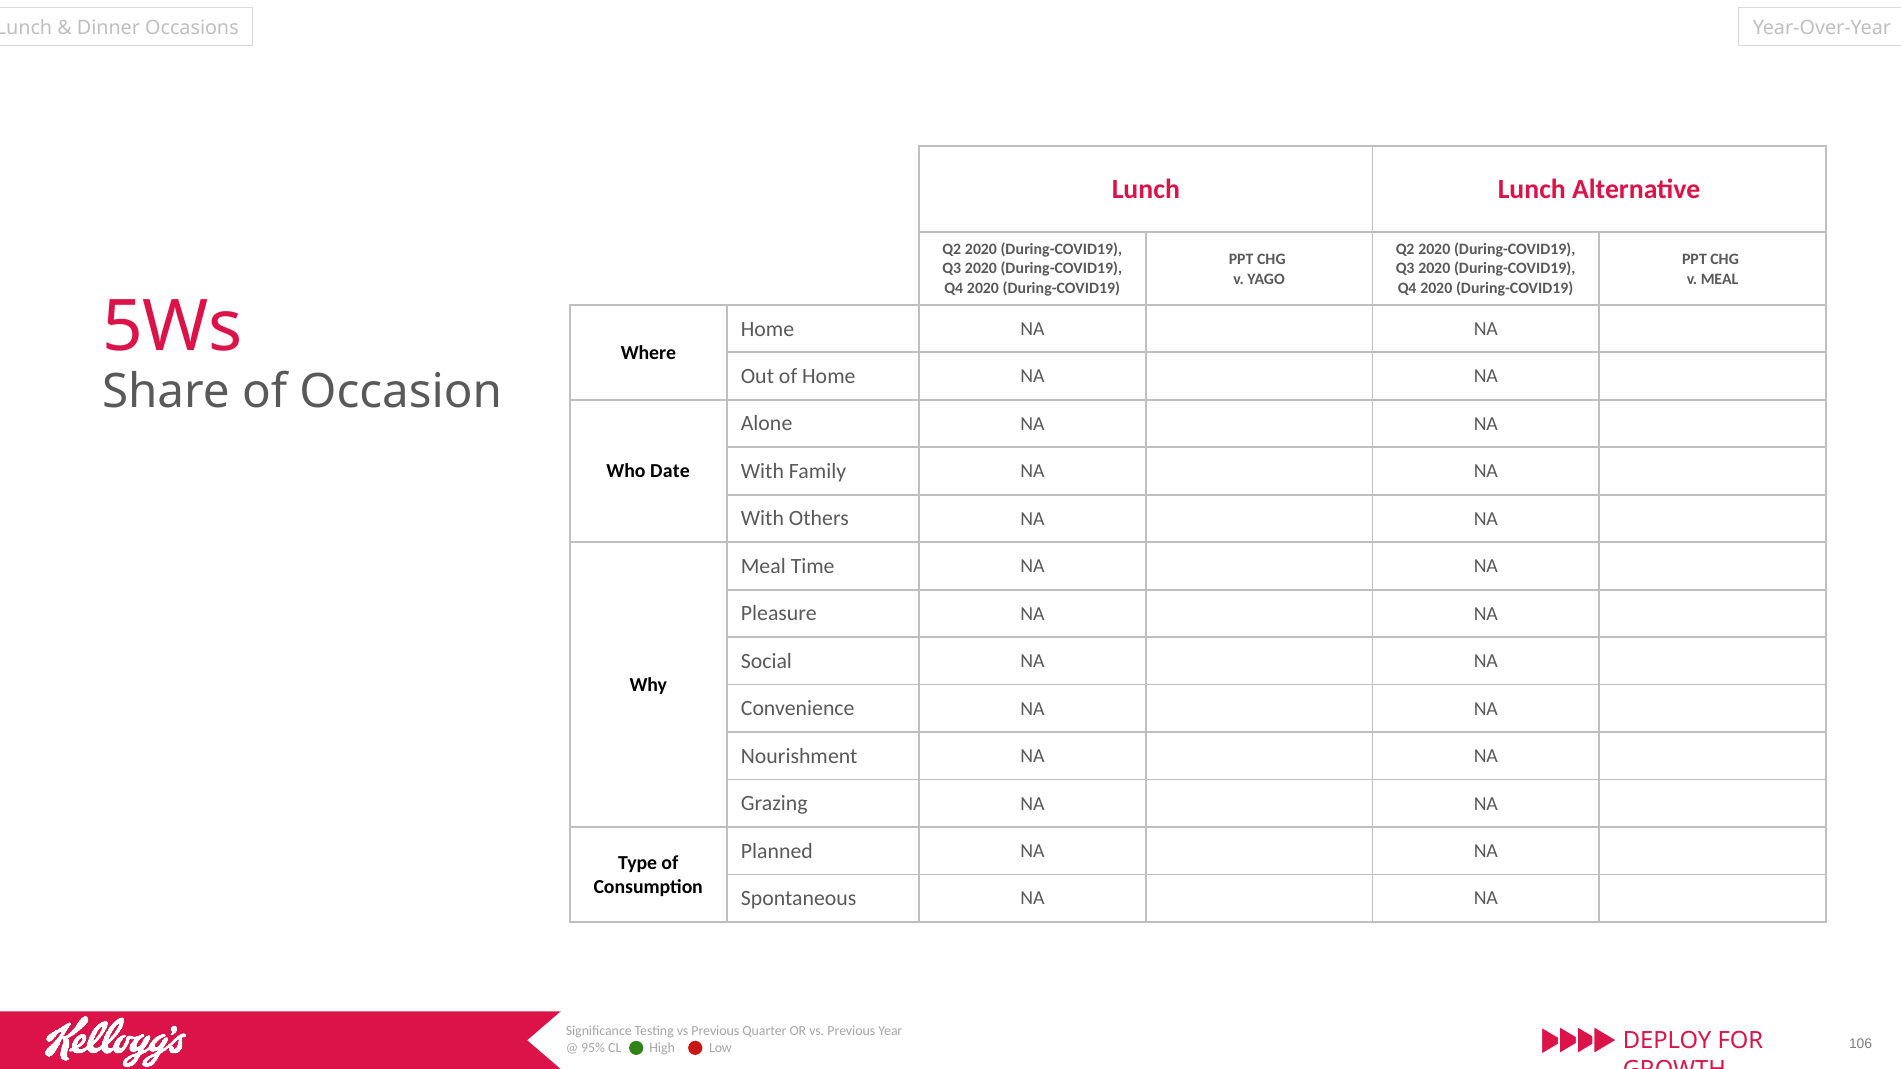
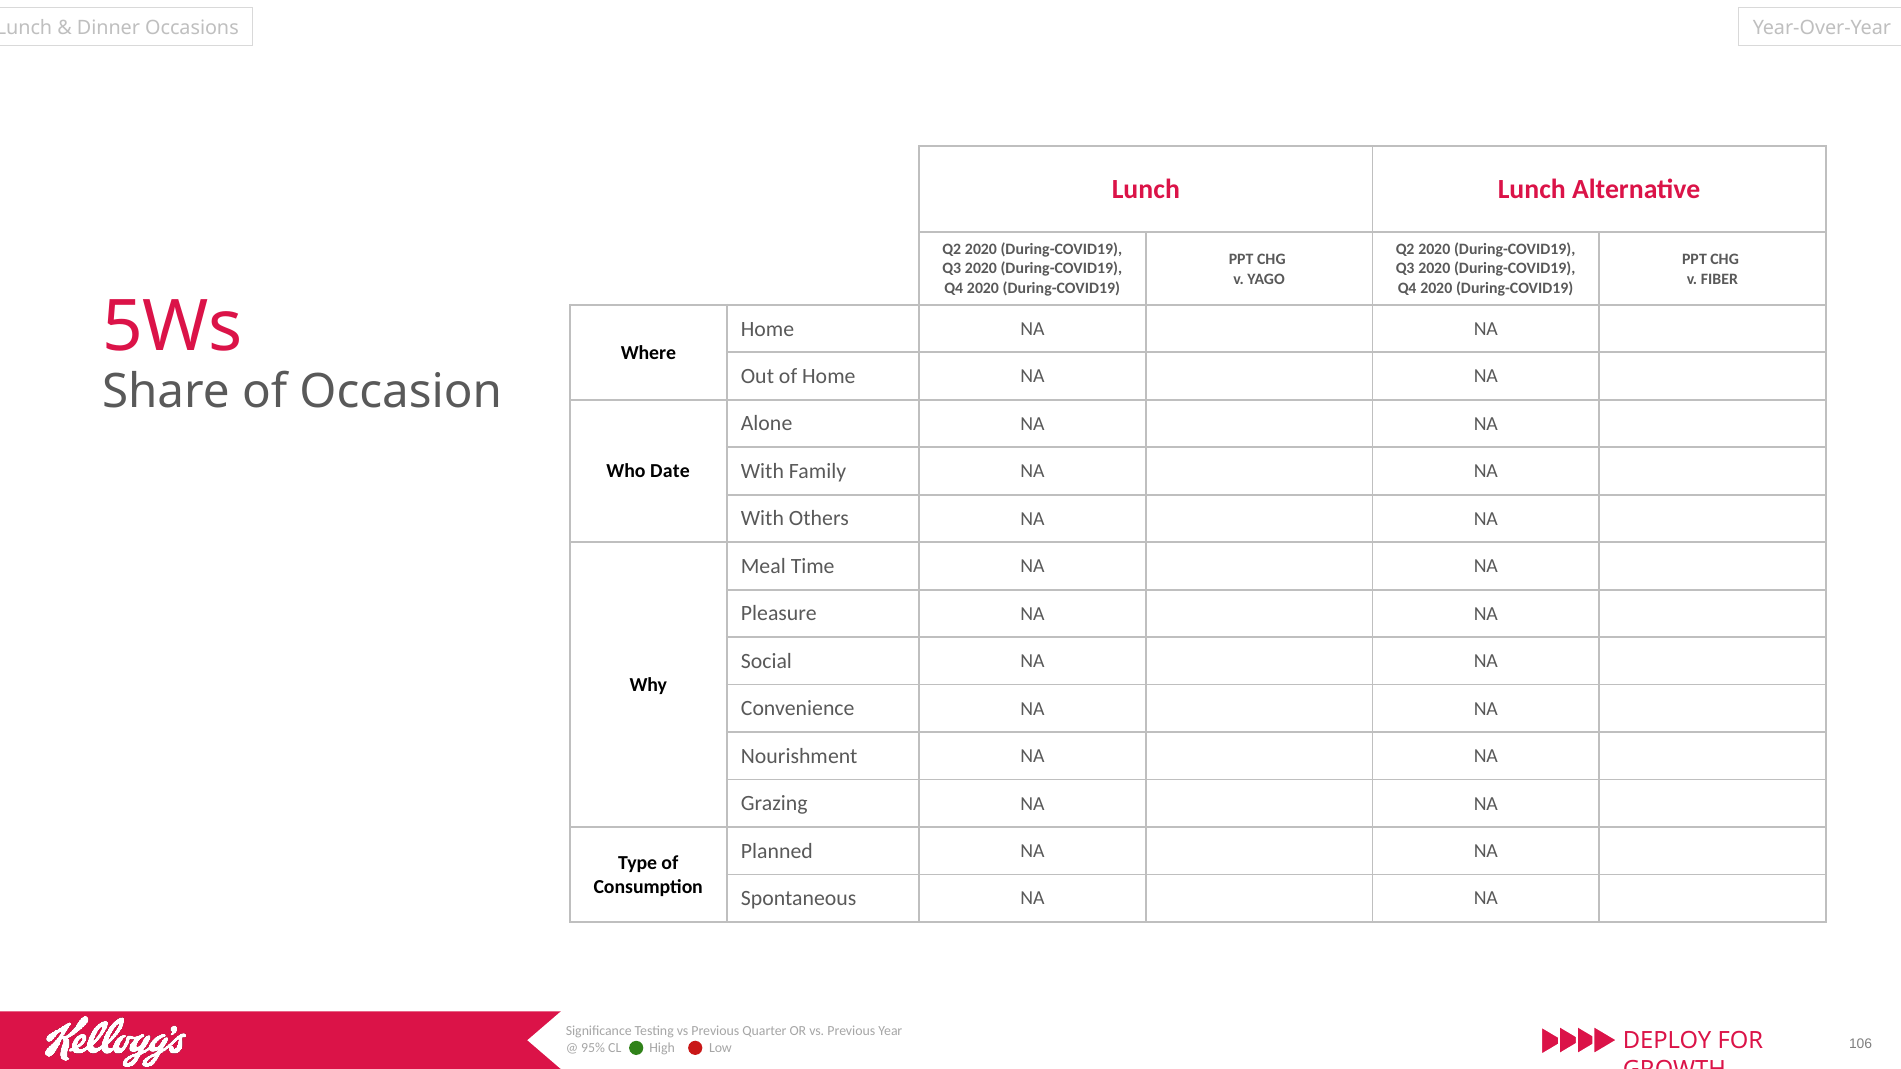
v MEAL: MEAL -> FIBER
